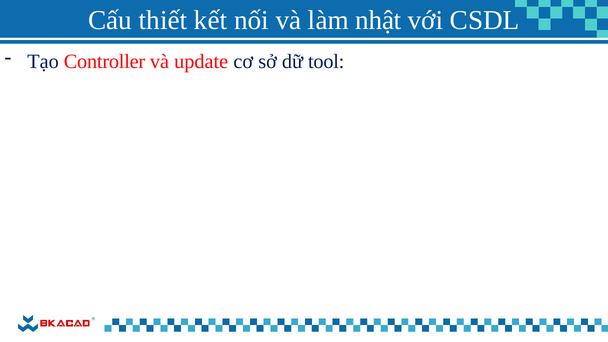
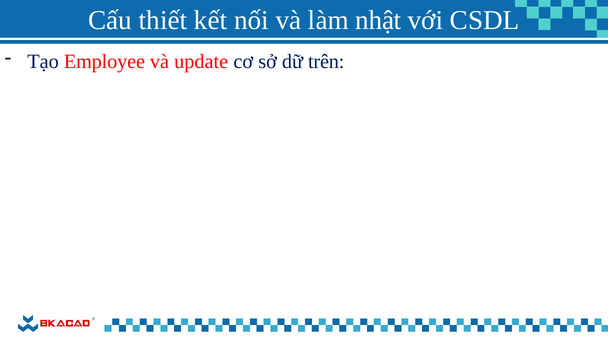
Controller: Controller -> Employee
tool: tool -> trên
